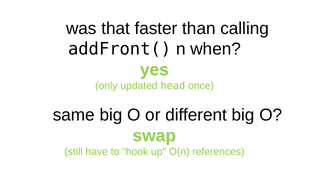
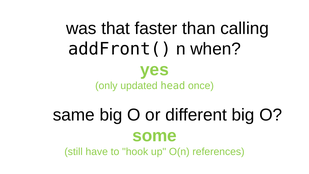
swap: swap -> some
